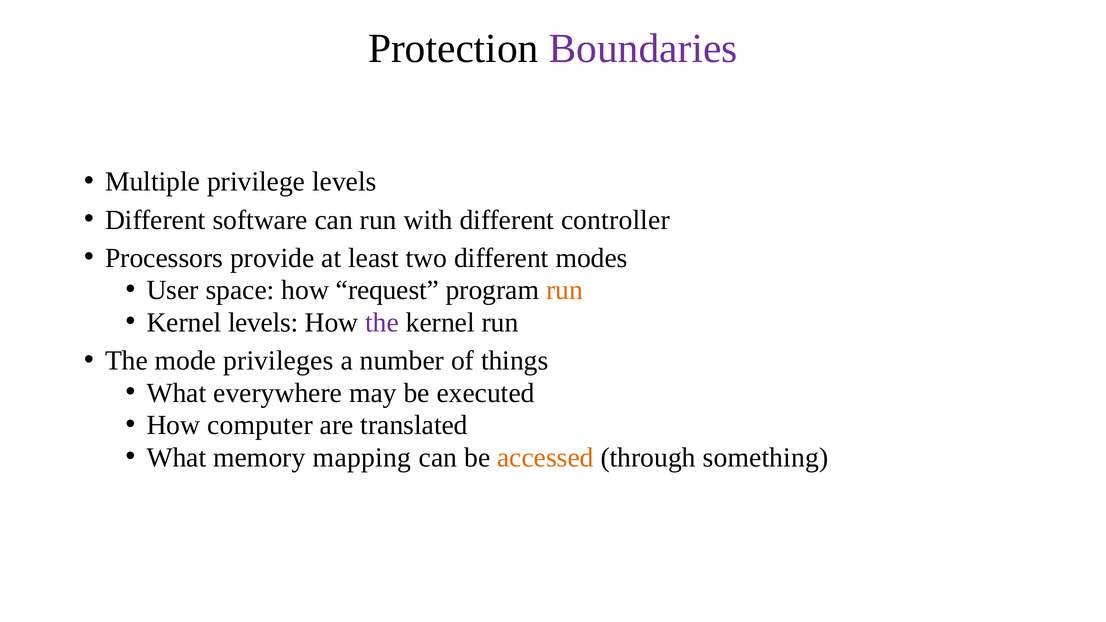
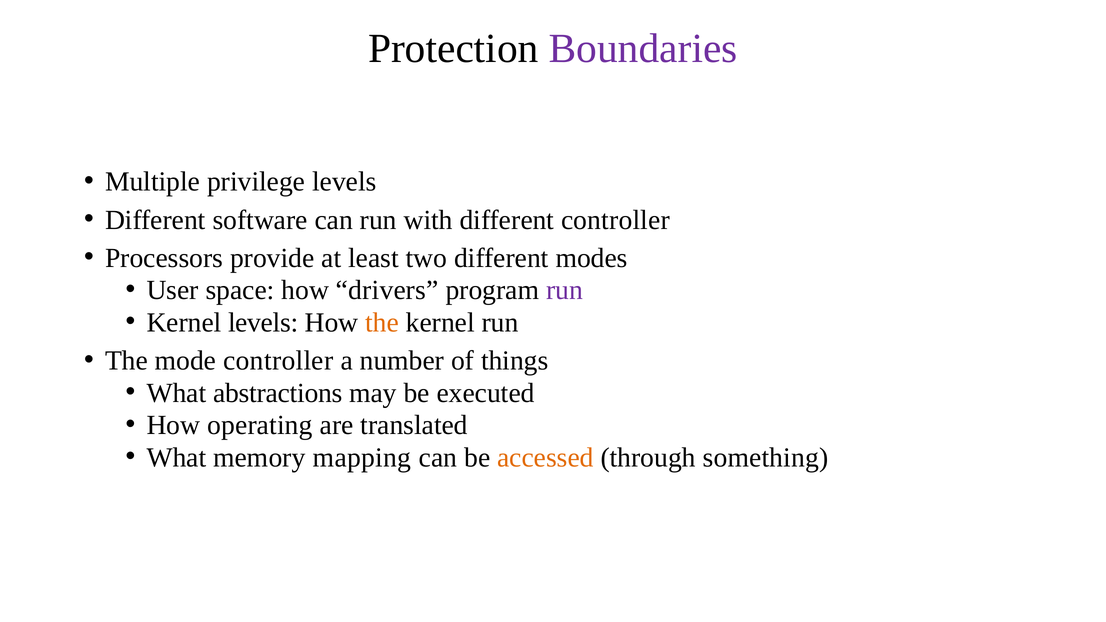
request: request -> drivers
run at (565, 290) colour: orange -> purple
the at (382, 323) colour: purple -> orange
mode privileges: privileges -> controller
everywhere: everywhere -> abstractions
computer: computer -> operating
